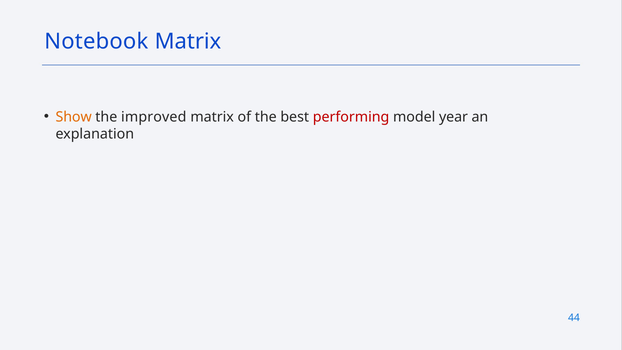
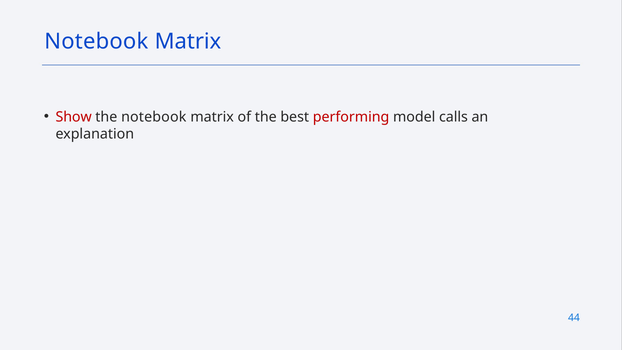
Show colour: orange -> red
the improved: improved -> notebook
year: year -> calls
